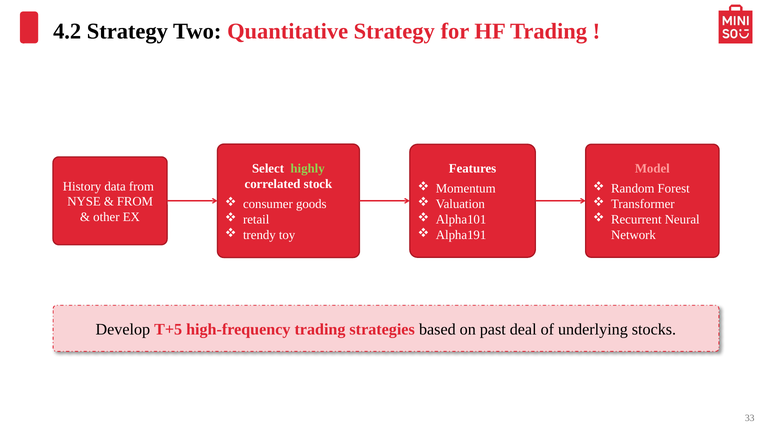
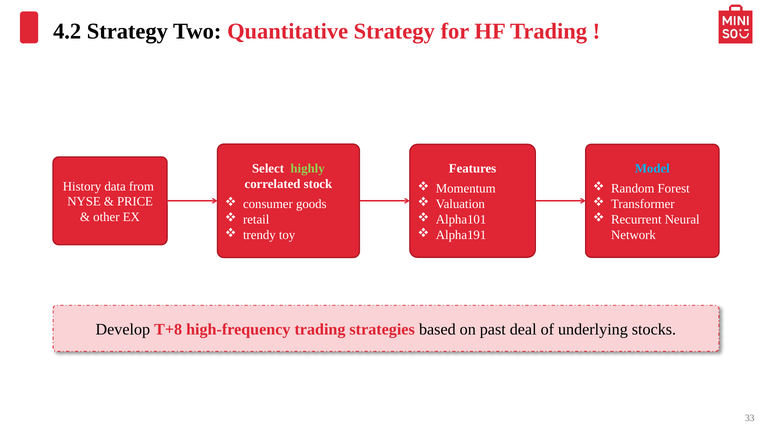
Model colour: pink -> light blue
FROM at (135, 202): FROM -> PRICE
T+5: T+5 -> T+8
